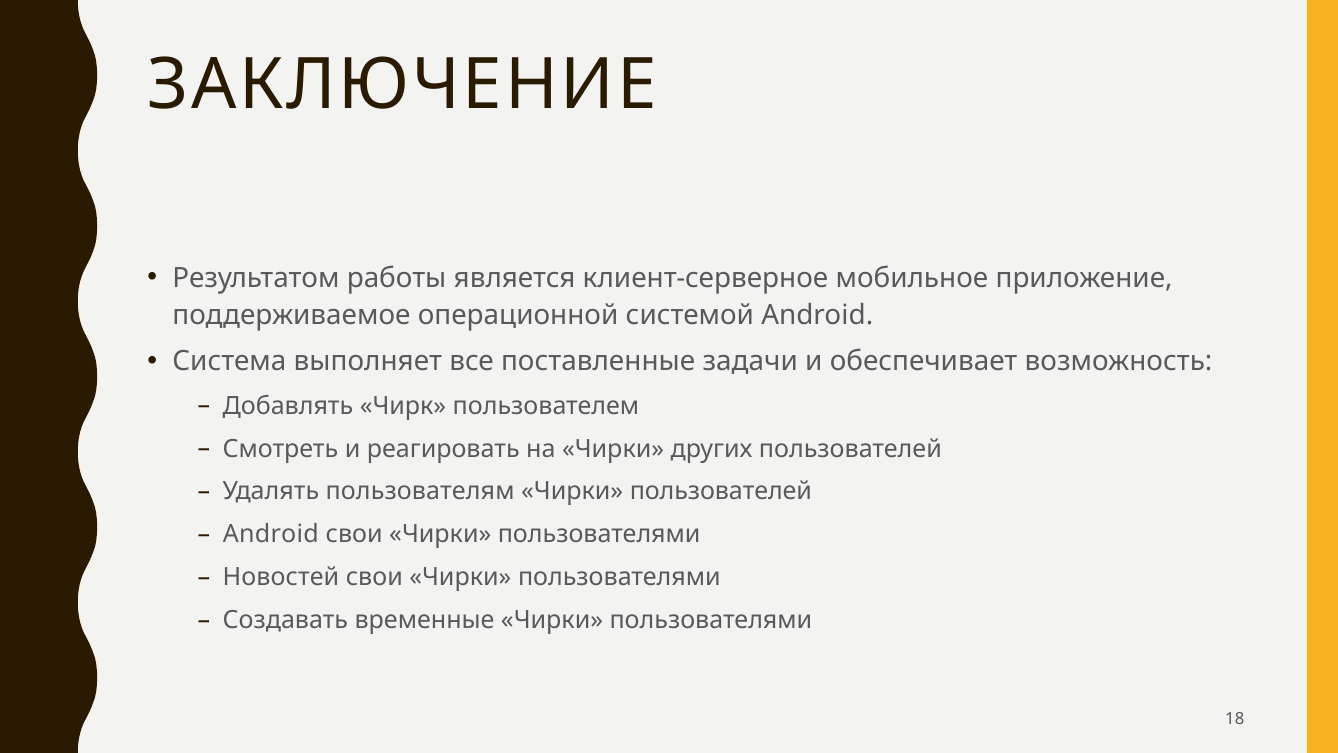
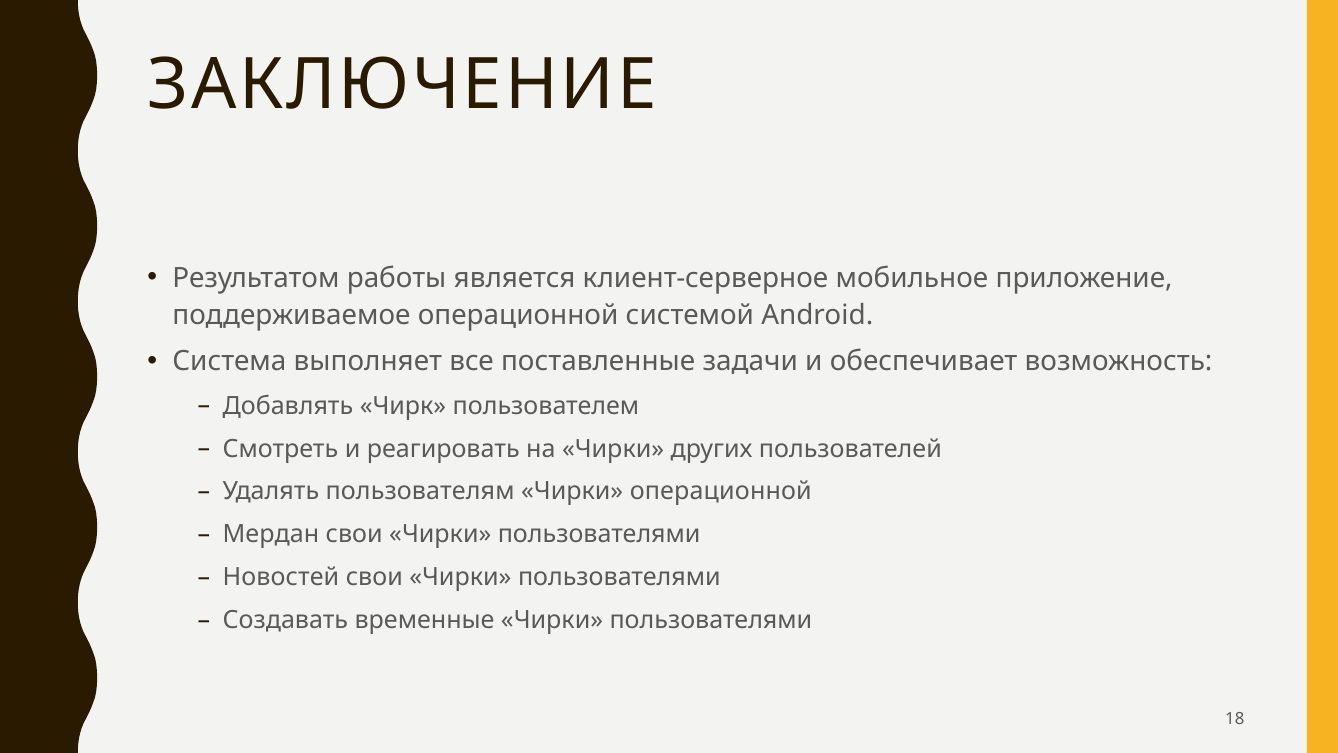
Чирки пользователей: пользователей -> операционной
Android at (271, 534): Android -> Мердан
